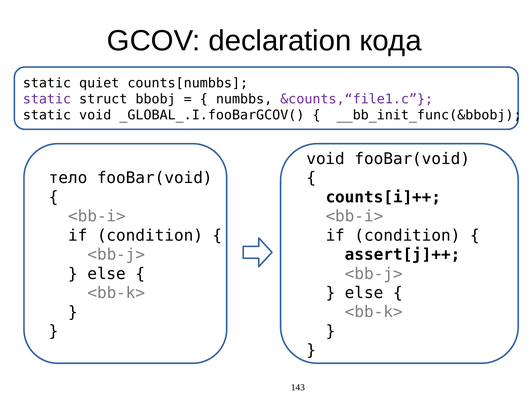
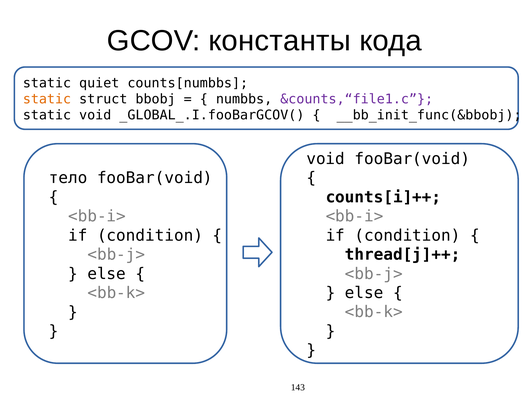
declaration: declaration -> константы
static at (47, 99) colour: purple -> orange
assert[j]++: assert[j]++ -> thread[j]++
